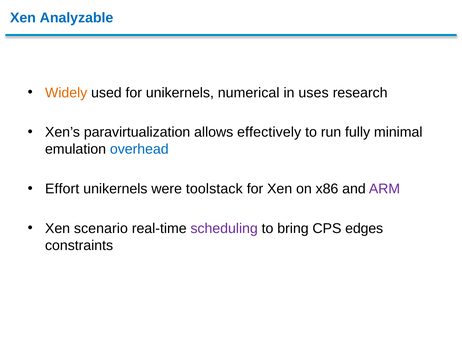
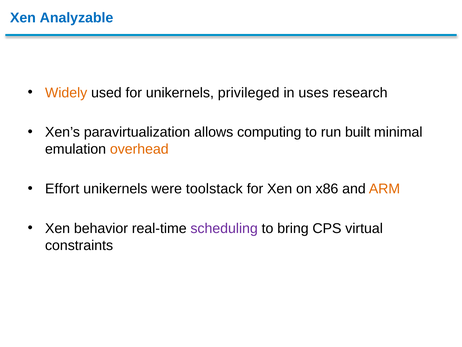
numerical: numerical -> privileged
effectively: effectively -> computing
fully: fully -> built
overhead colour: blue -> orange
ARM colour: purple -> orange
scenario: scenario -> behavior
edges: edges -> virtual
